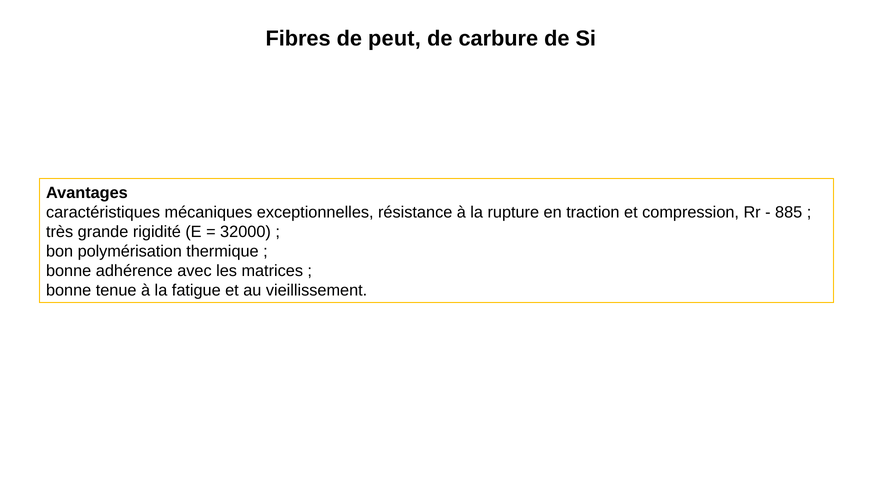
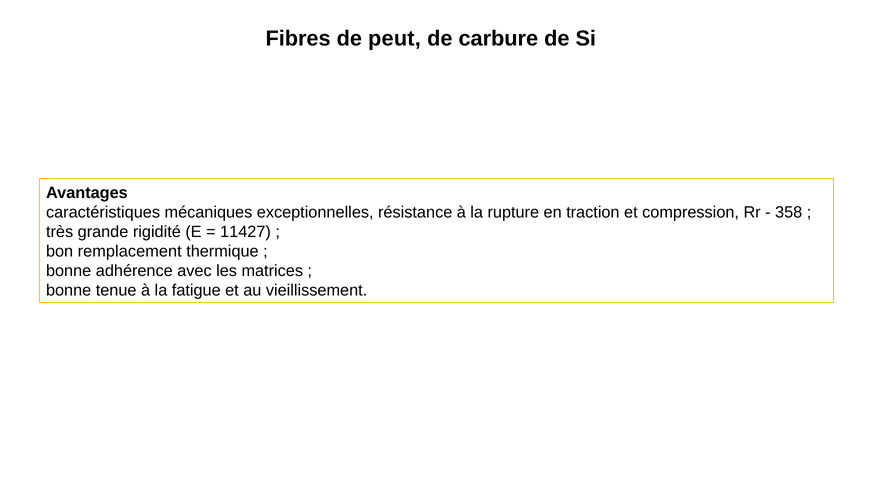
885: 885 -> 358
32000: 32000 -> 11427
polymérisation: polymérisation -> remplacement
